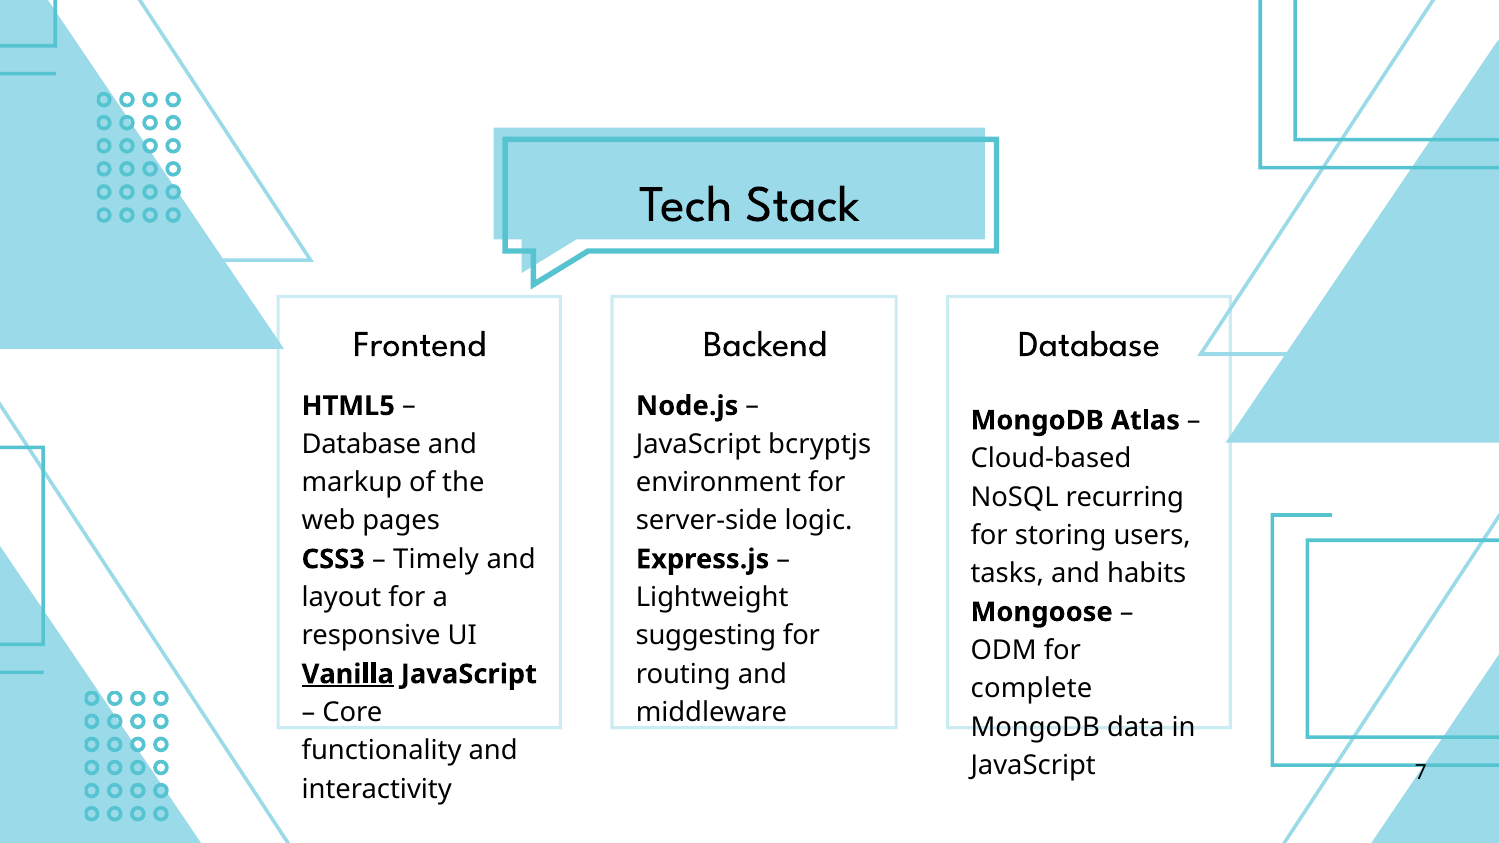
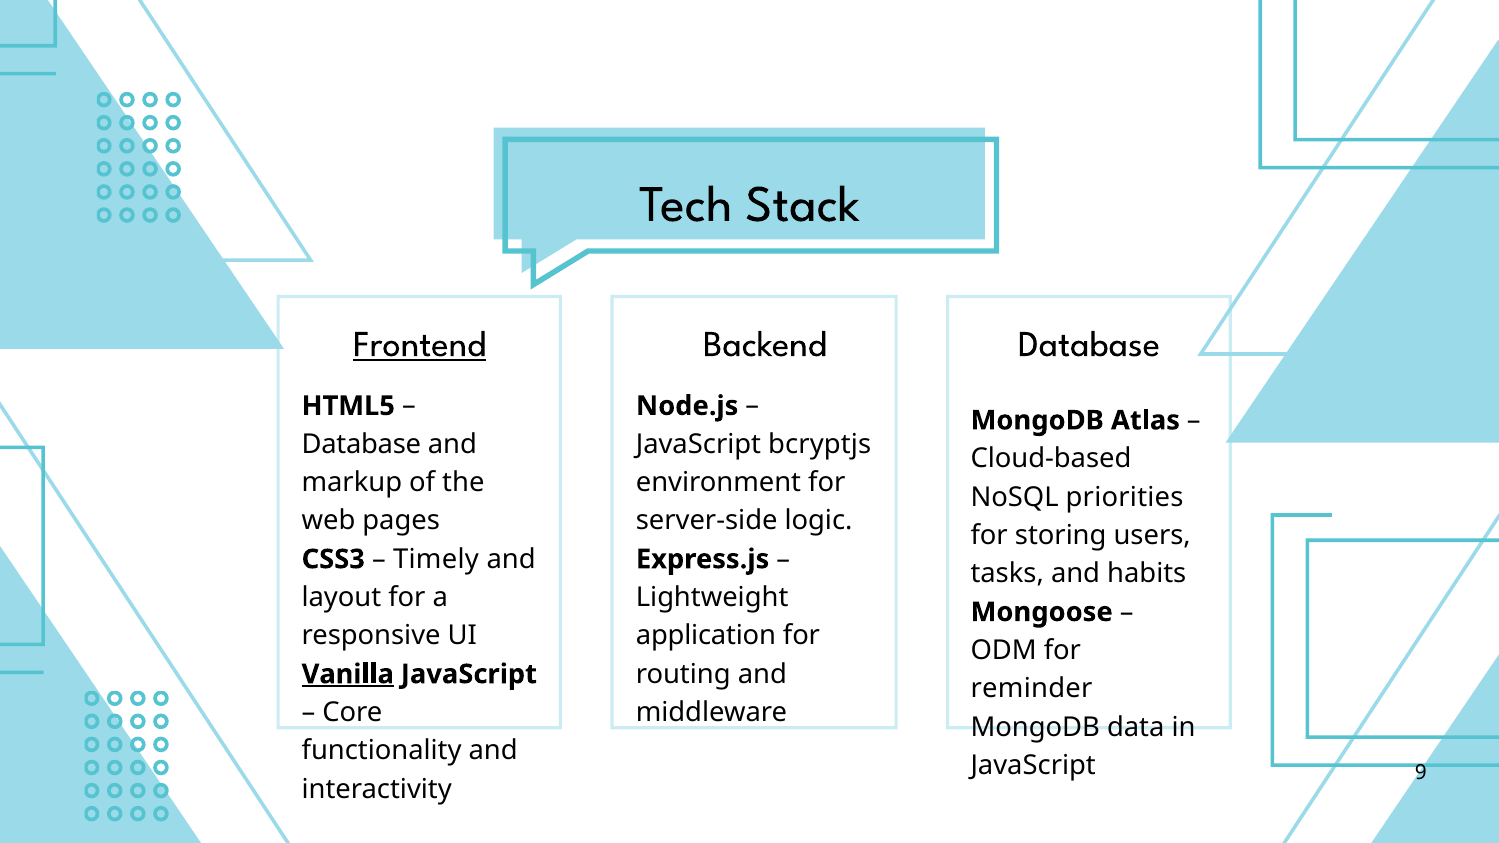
Frontend underline: none -> present
recurring: recurring -> priorities
suggesting: suggesting -> application
complete: complete -> reminder
7: 7 -> 9
